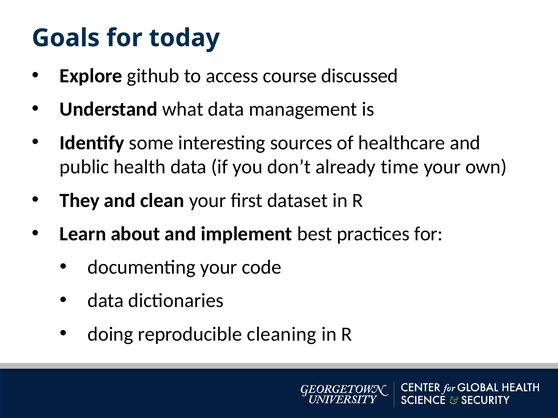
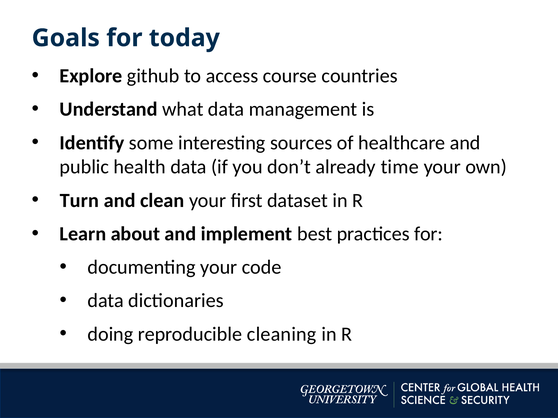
discussed: discussed -> countries
They: They -> Turn
